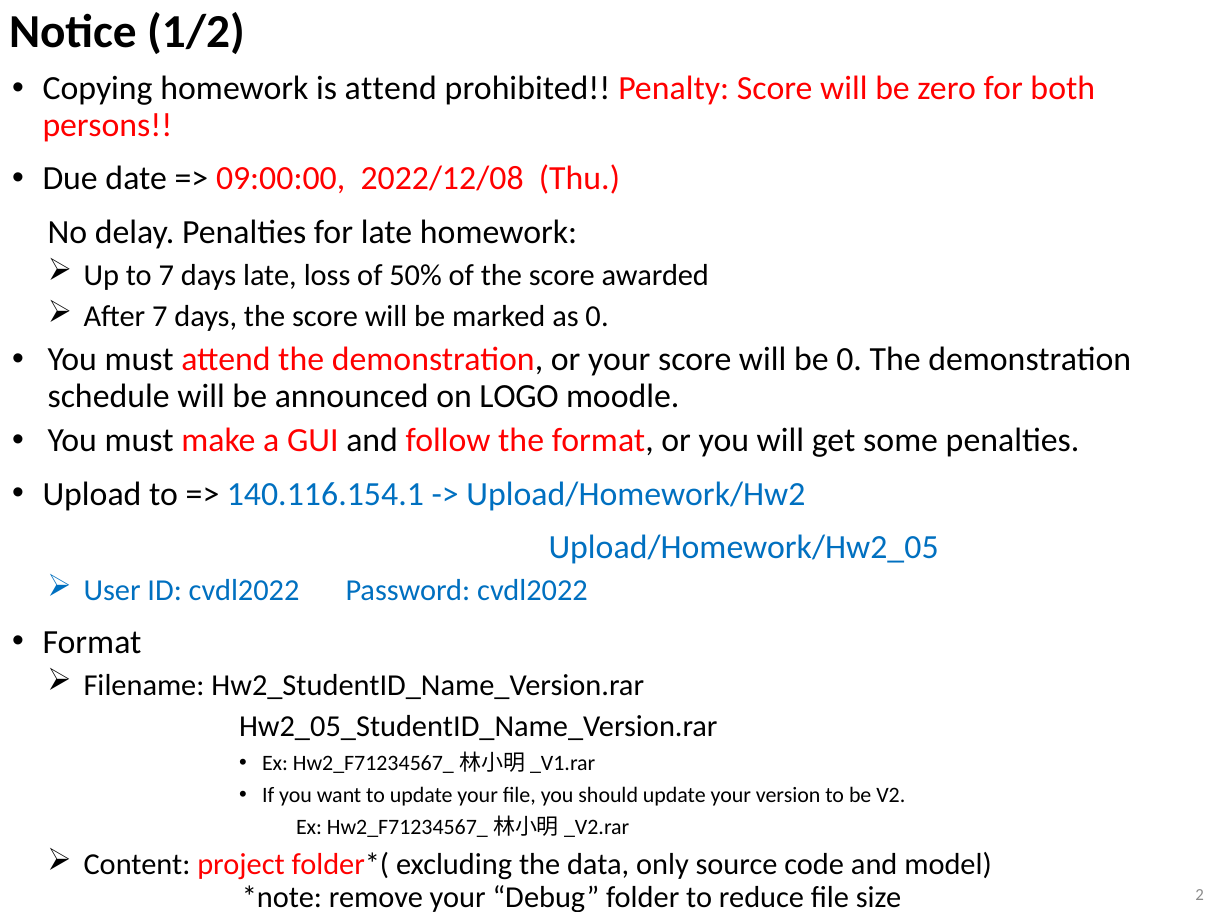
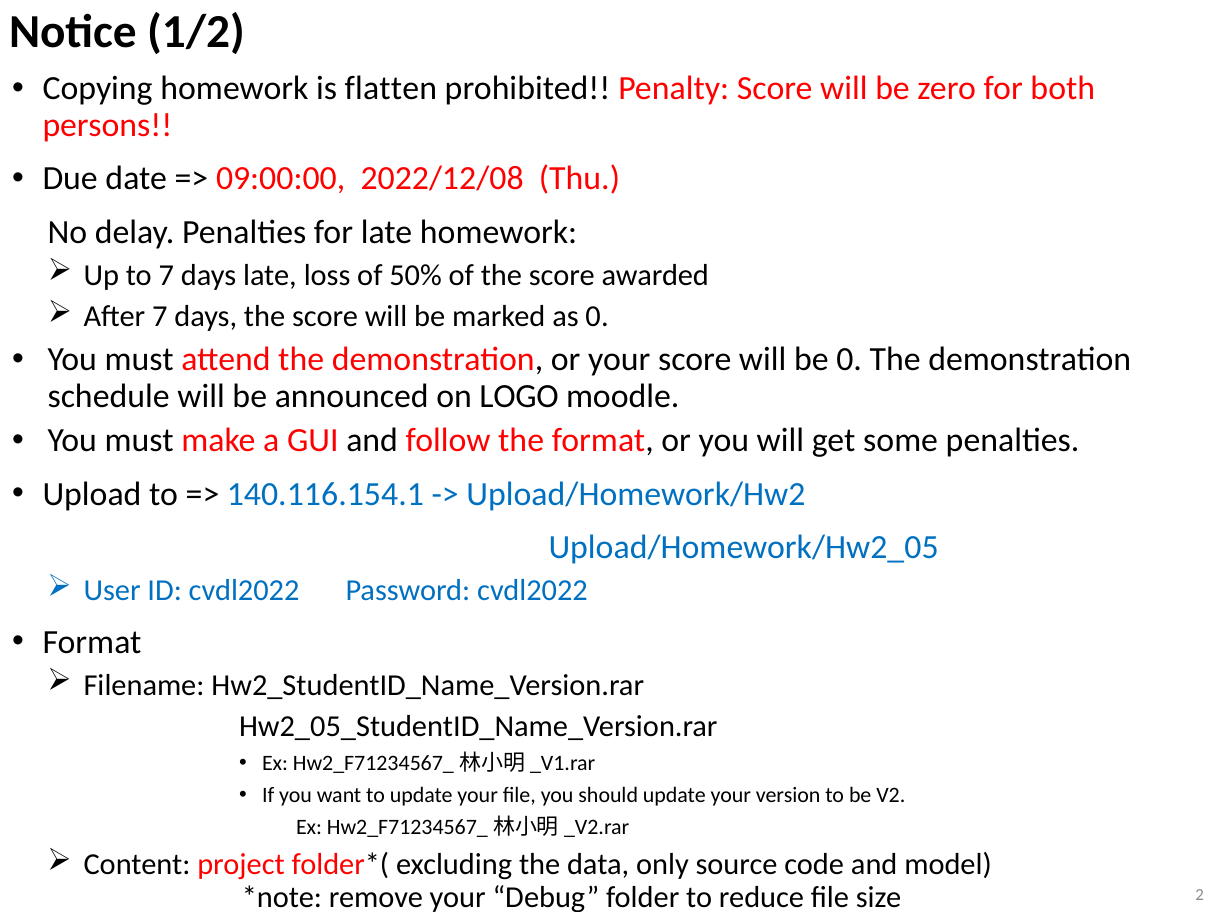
is attend: attend -> flatten
